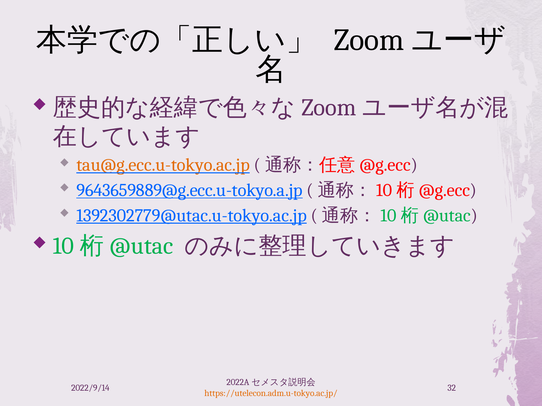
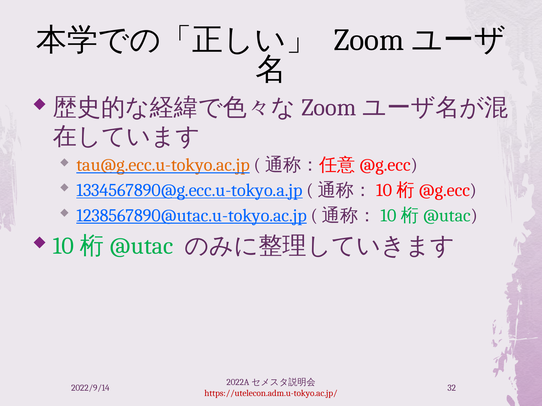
9643659889@g.ecc.u-tokyo.a.jp: 9643659889@g.ecc.u-tokyo.a.jp -> 1334567890@g.ecc.u-tokyo.a.jp
1392302779@utac.u-tokyo.ac.jp: 1392302779@utac.u-tokyo.ac.jp -> 1238567890@utac.u-tokyo.ac.jp
https://utelecon.adm.u-tokyo.ac.jp/ colour: orange -> red
